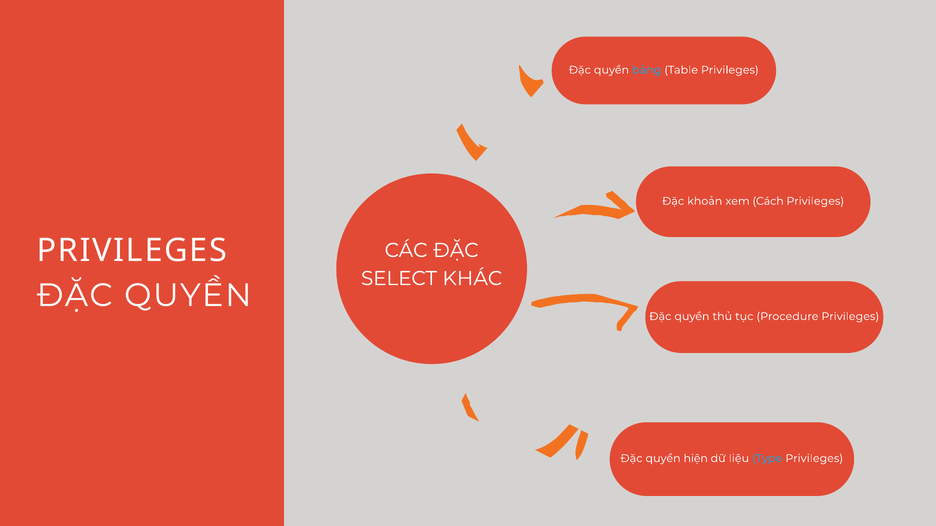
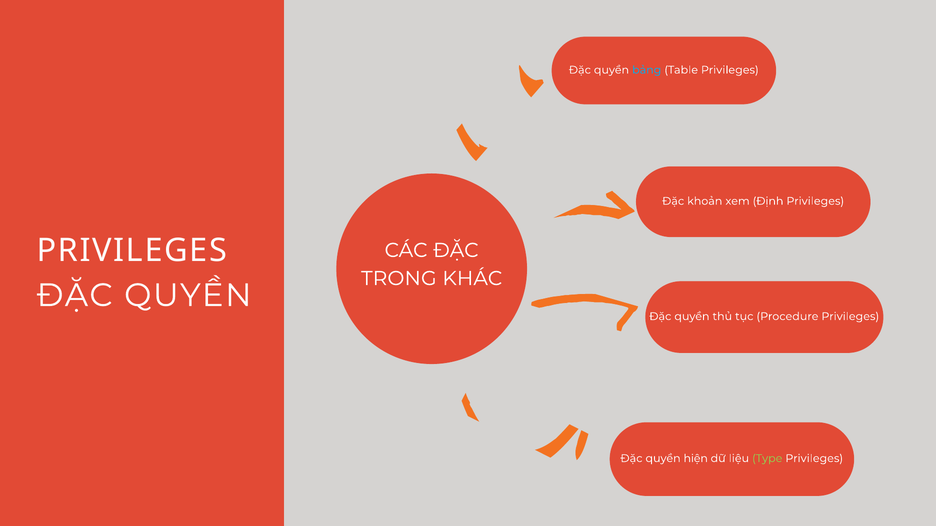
Cách: Cách -> Định
SELECT: SELECT -> TRONG
Type colour: light blue -> light green
